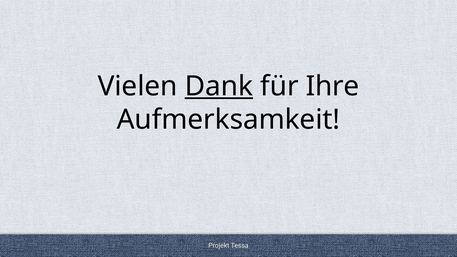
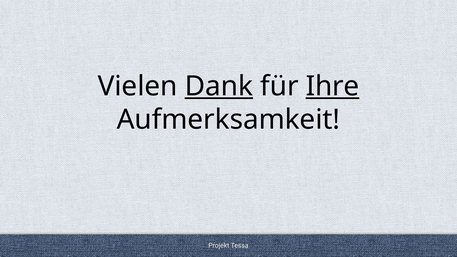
Ihre underline: none -> present
